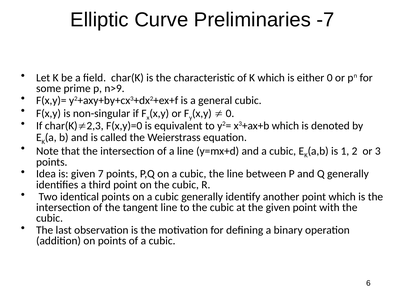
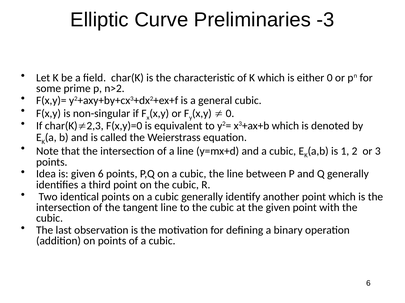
-7: -7 -> -3
n>9: n>9 -> n>2
given 7: 7 -> 6
